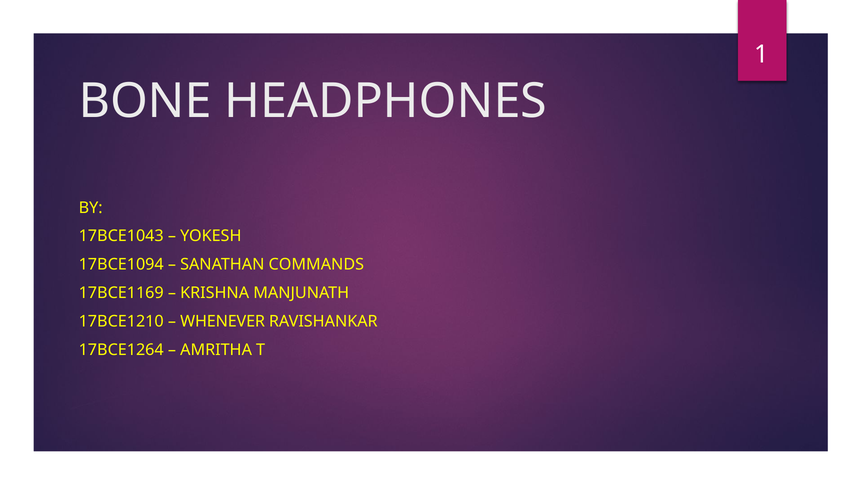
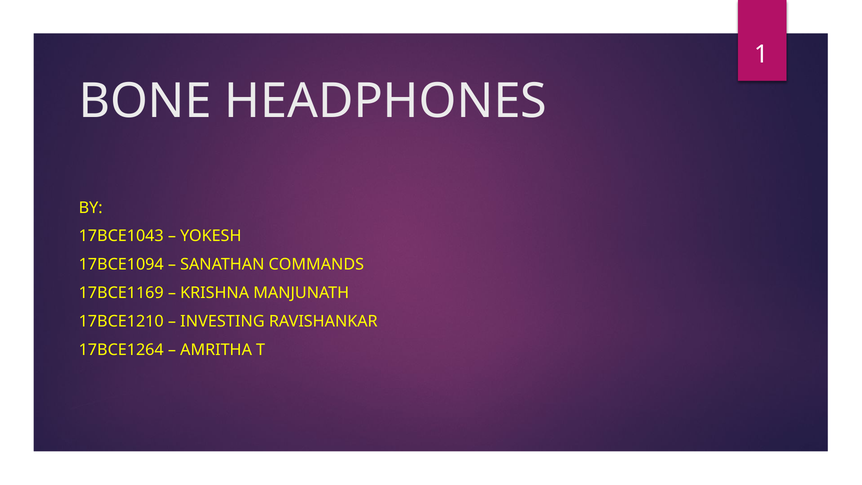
WHENEVER: WHENEVER -> INVESTING
